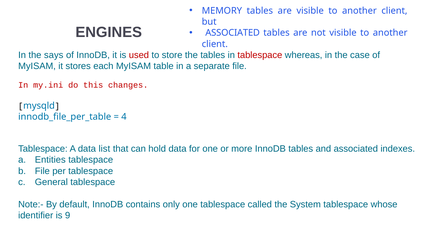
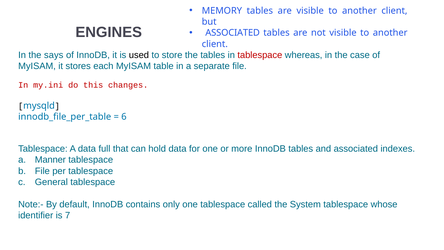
used colour: red -> black
4: 4 -> 6
list: list -> full
Entities: Entities -> Manner
9: 9 -> 7
